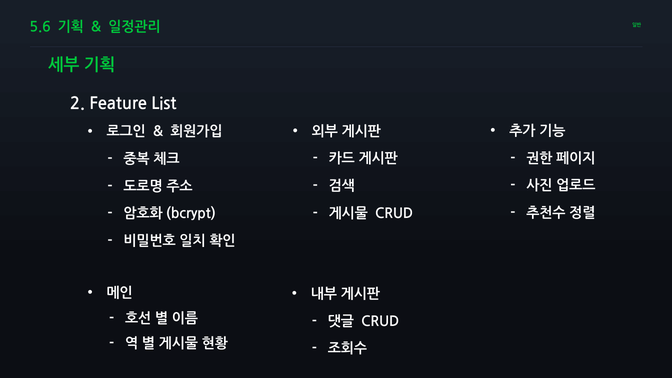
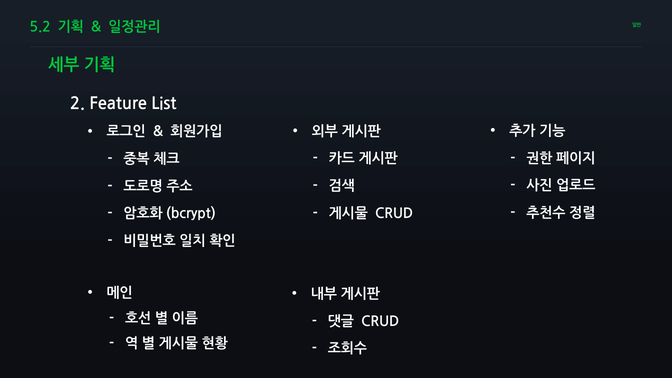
5.6: 5.6 -> 5.2
